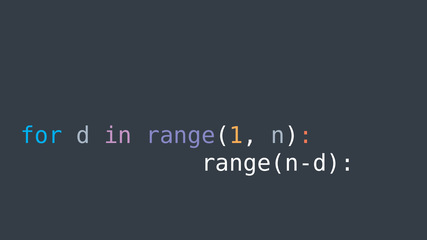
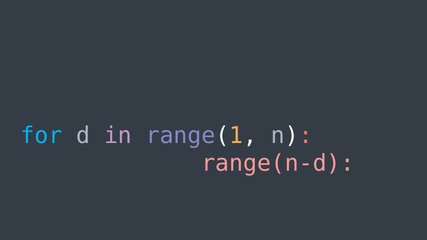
range(n-d colour: white -> pink
